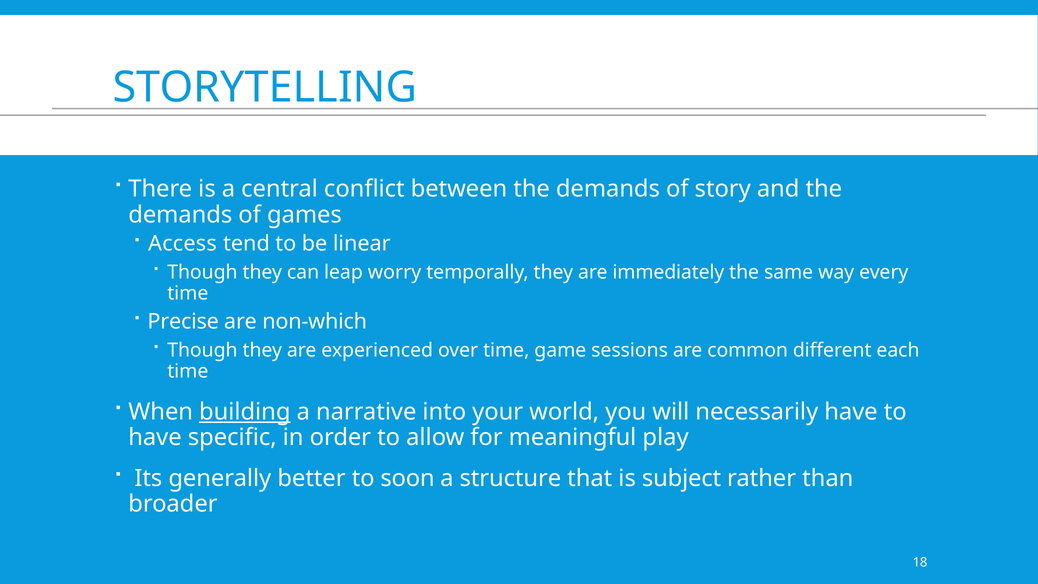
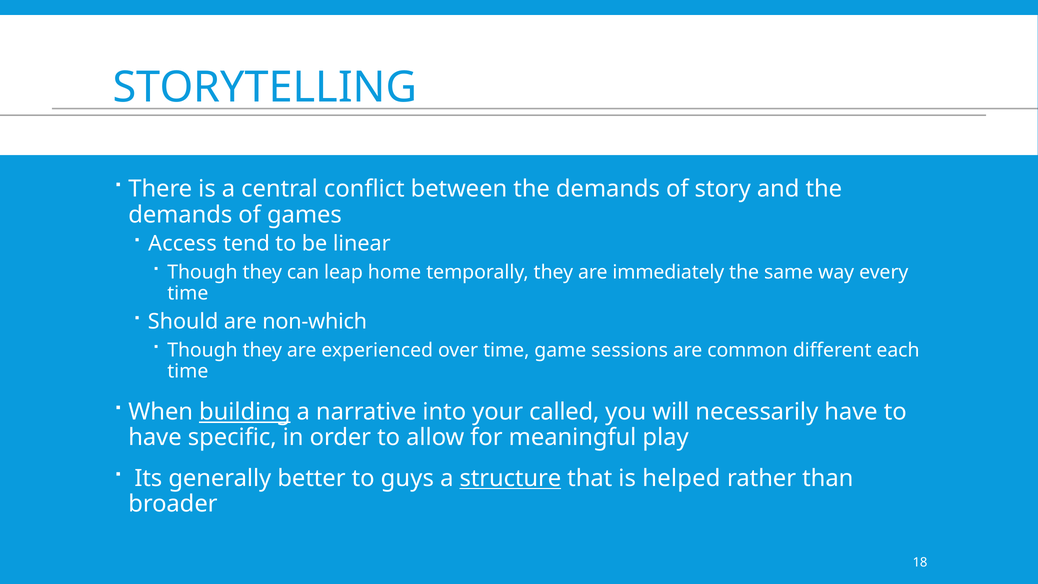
worry: worry -> home
Precise: Precise -> Should
world: world -> called
soon: soon -> guys
structure underline: none -> present
subject: subject -> helped
